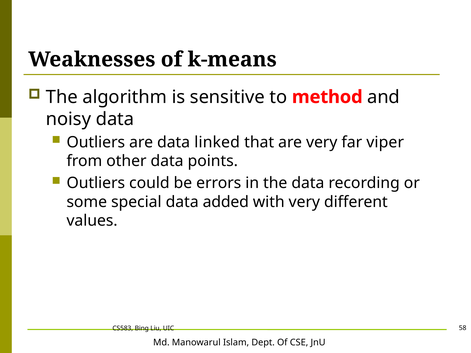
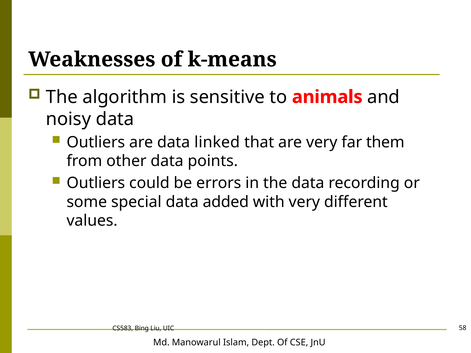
method: method -> animals
viper: viper -> them
